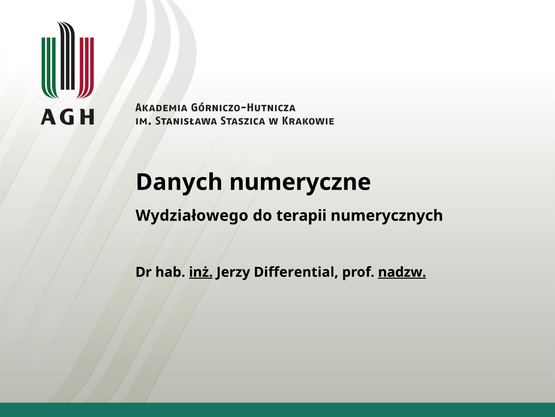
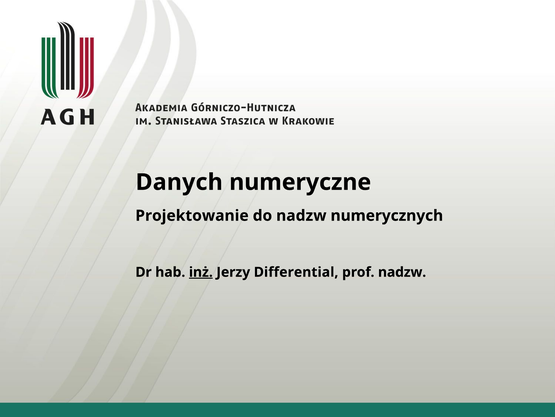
Wydziałowego: Wydziałowego -> Projektowanie
do terapii: terapii -> nadzw
nadzw at (402, 272) underline: present -> none
